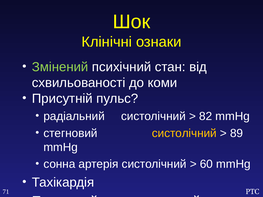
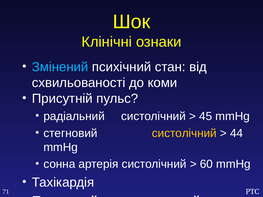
Змінений colour: light green -> light blue
82: 82 -> 45
89: 89 -> 44
